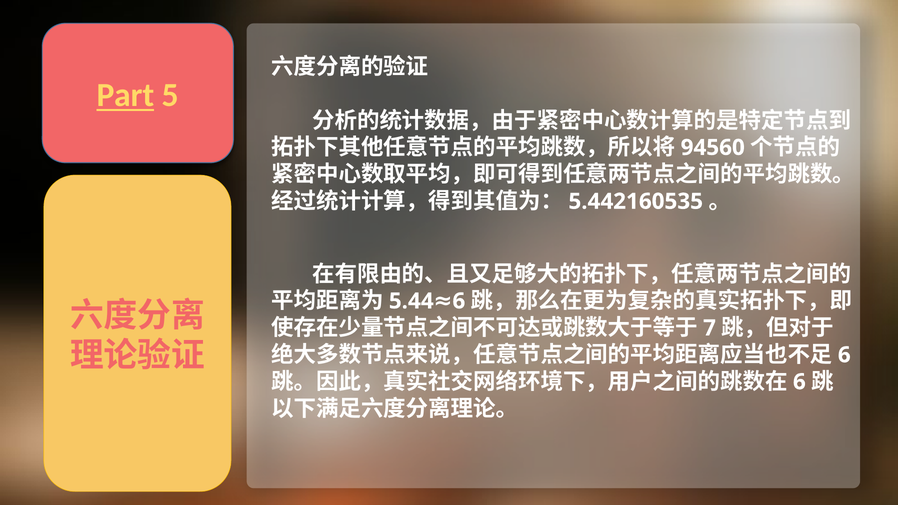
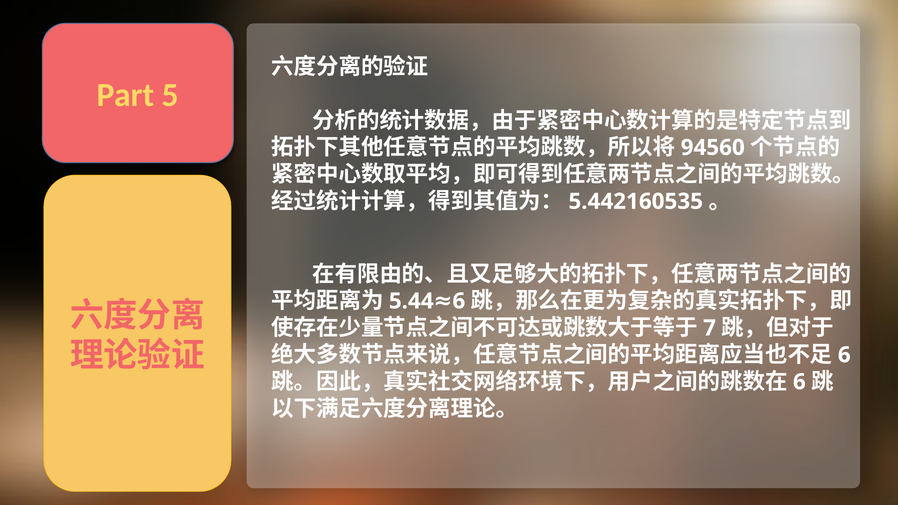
Part underline: present -> none
